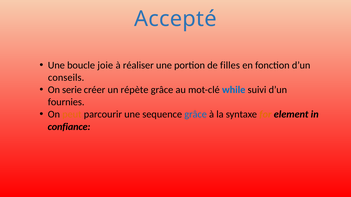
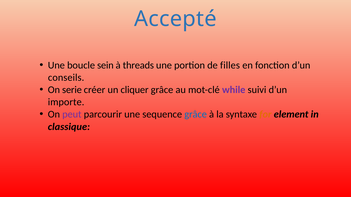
joie: joie -> sein
réaliser: réaliser -> threads
répète: répète -> cliquer
while colour: blue -> purple
fournies: fournies -> importe
peut colour: orange -> purple
confiance: confiance -> classique
